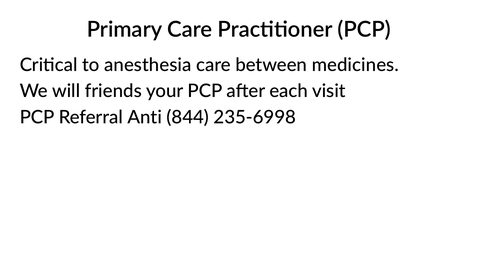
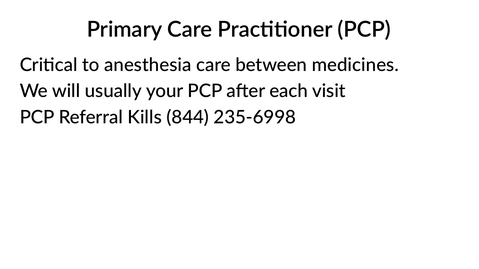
friends: friends -> usually
Anti: Anti -> Kills
